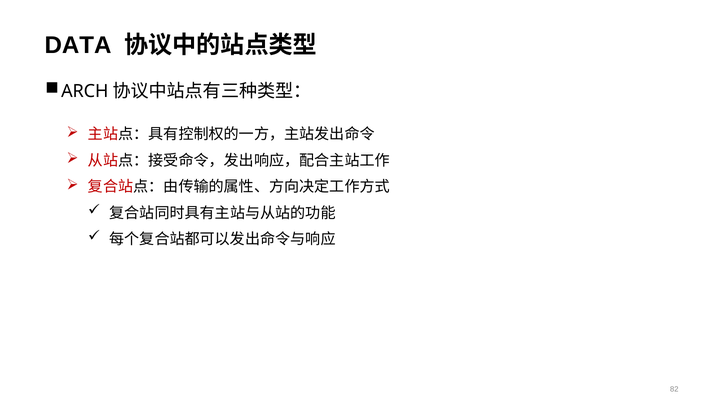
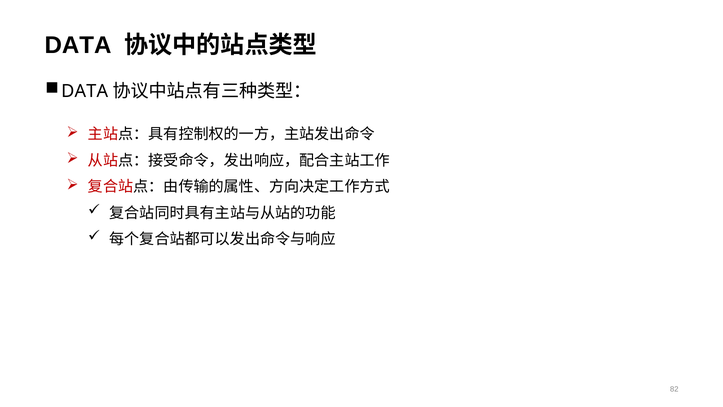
ARCH at (85, 91): ARCH -> DATA
